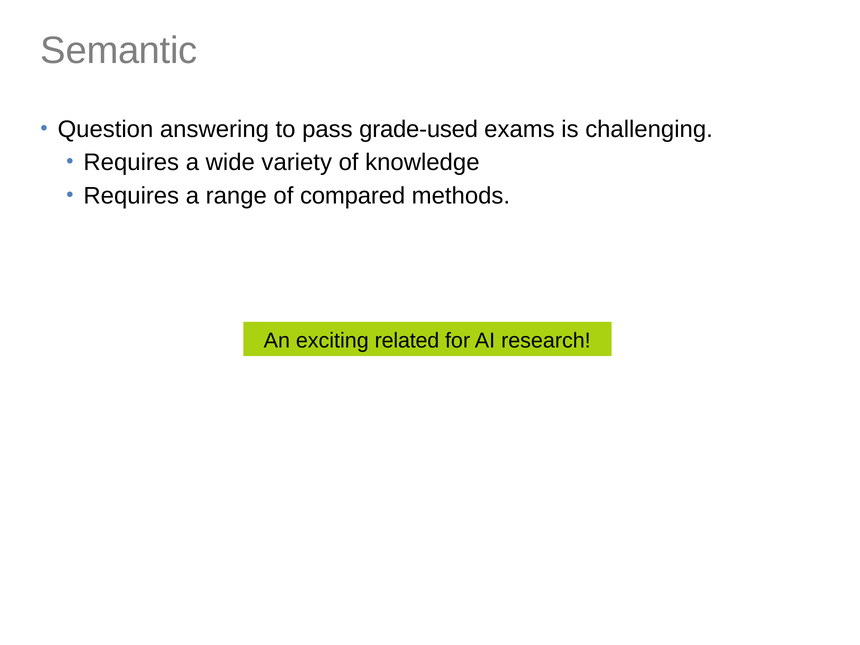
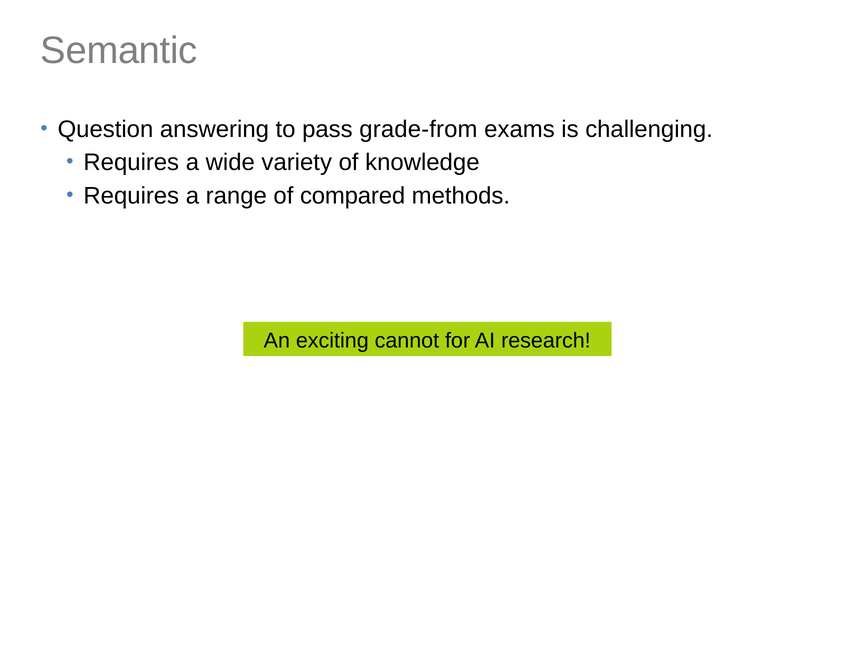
grade-used: grade-used -> grade-from
related: related -> cannot
